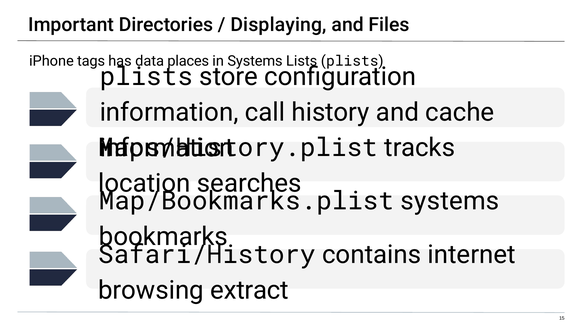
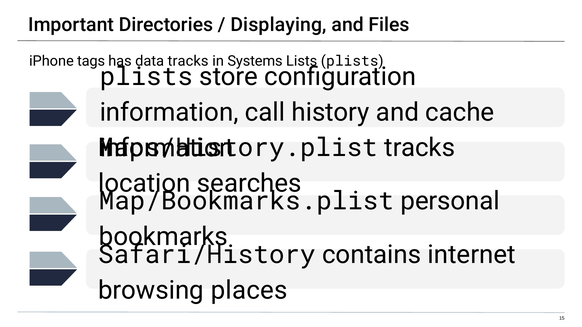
data places: places -> tracks
Map/Bookmarks.plist systems: systems -> personal
extract: extract -> places
